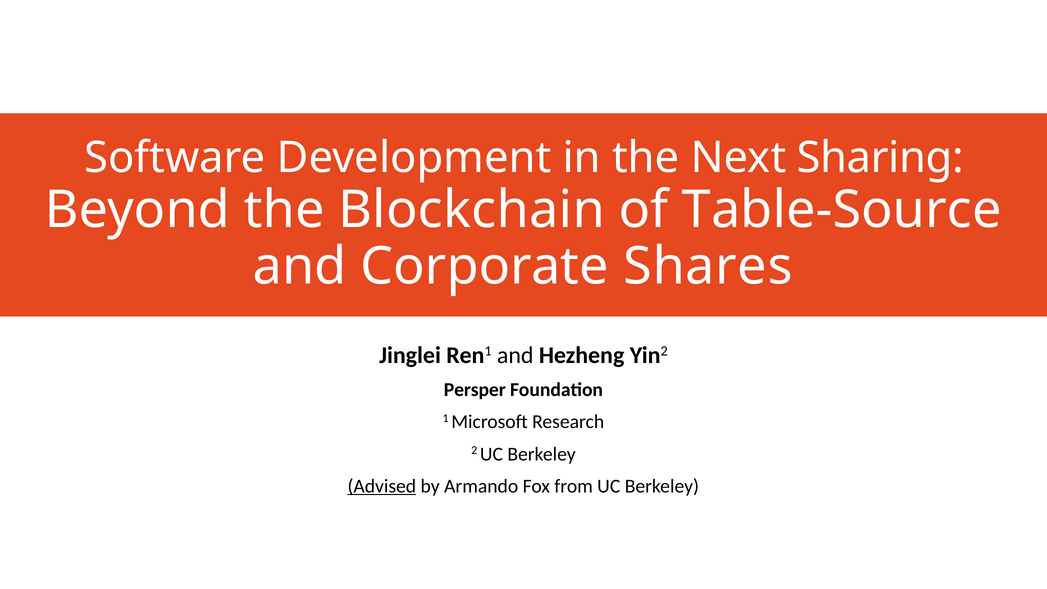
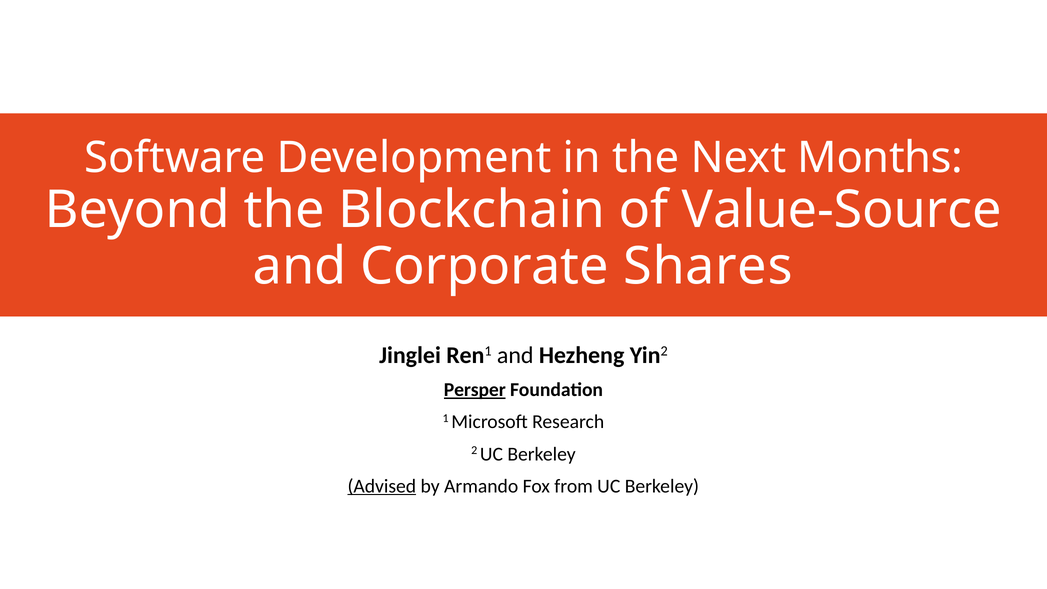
Sharing: Sharing -> Months
Table-Source: Table-Source -> Value-Source
Persper underline: none -> present
